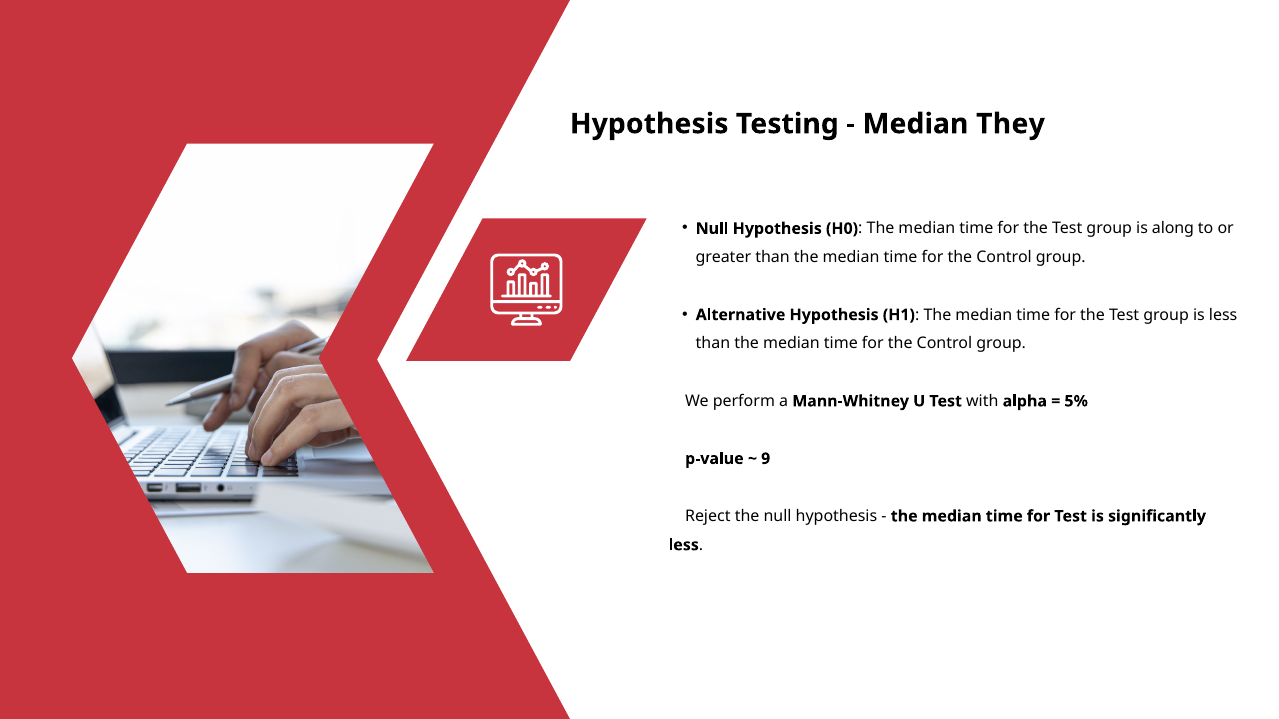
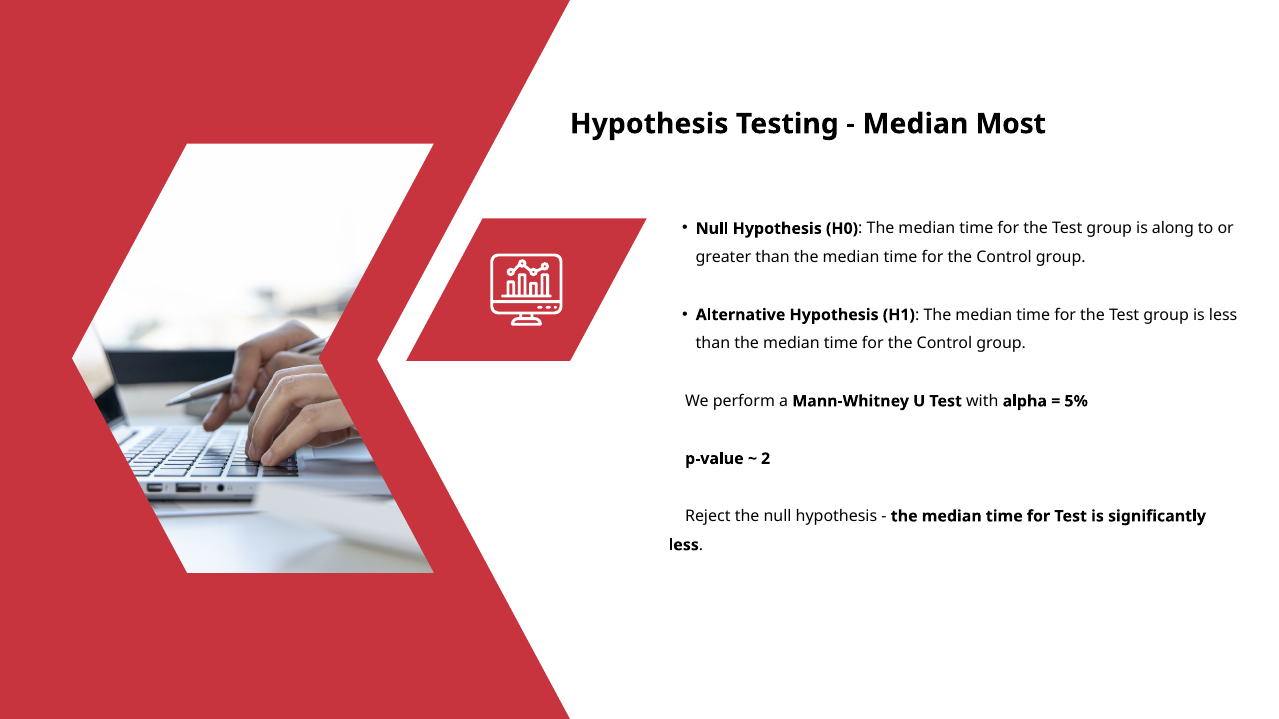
They: They -> Most
9: 9 -> 2
